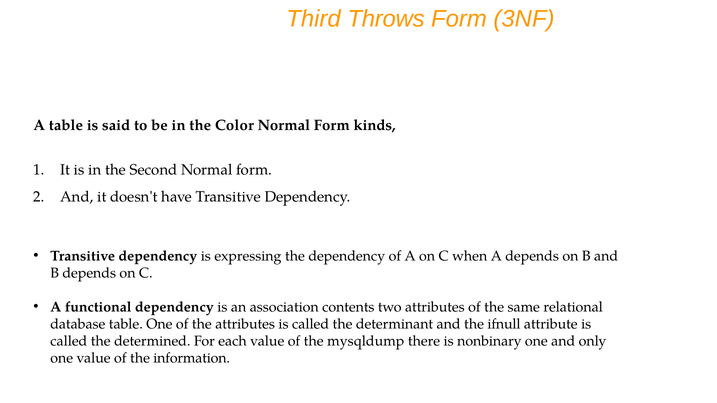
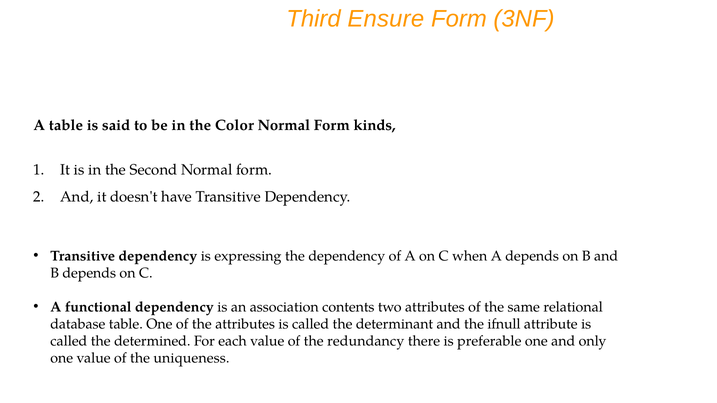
Throws: Throws -> Ensure
mysqldump: mysqldump -> redundancy
nonbinary: nonbinary -> preferable
information: information -> uniqueness
